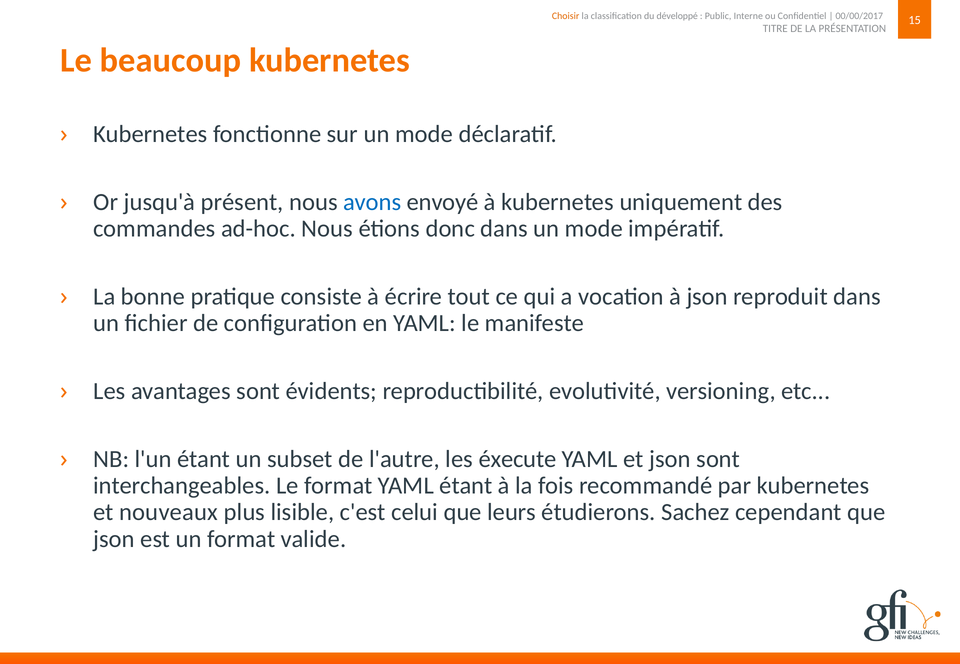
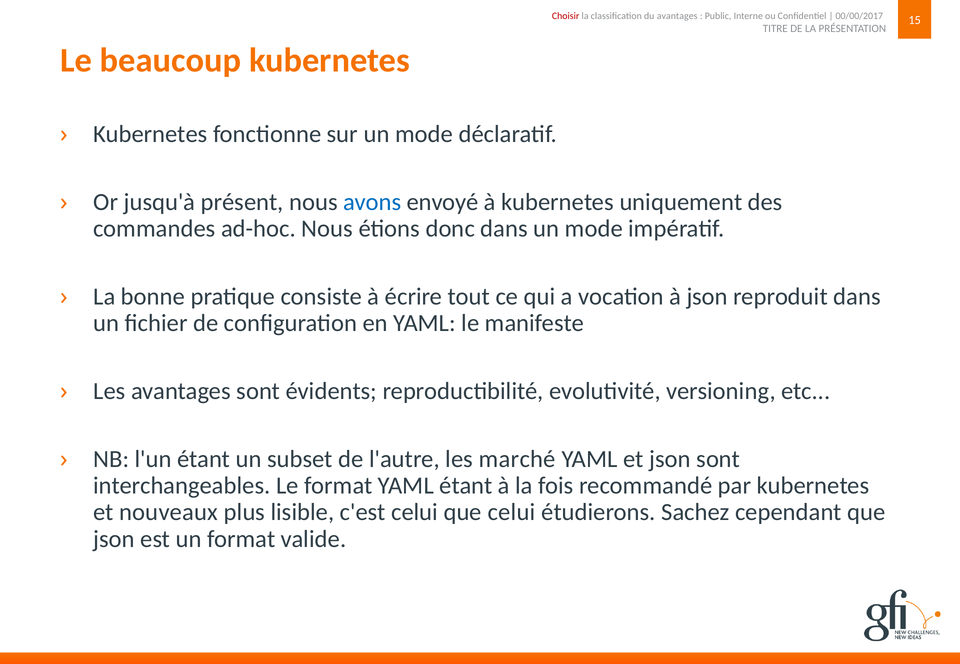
Choisir colour: orange -> red
du développé: développé -> avantages
éxecute: éxecute -> marché
que leurs: leurs -> celui
